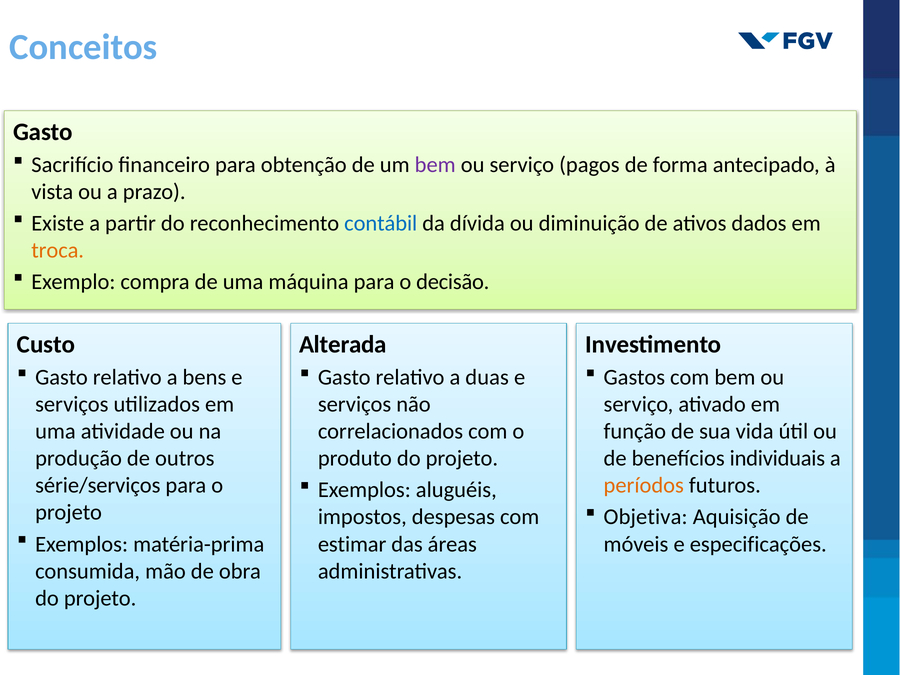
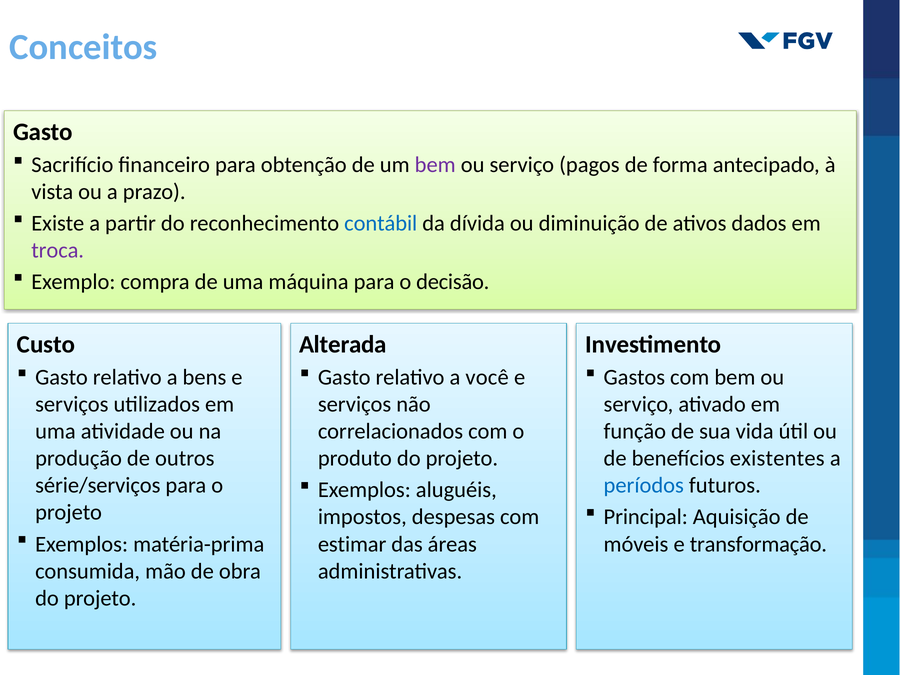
troca colour: orange -> purple
duas: duas -> você
individuais: individuais -> existentes
períodos colour: orange -> blue
Objetiva: Objetiva -> Principal
especificações: especificações -> transformação
